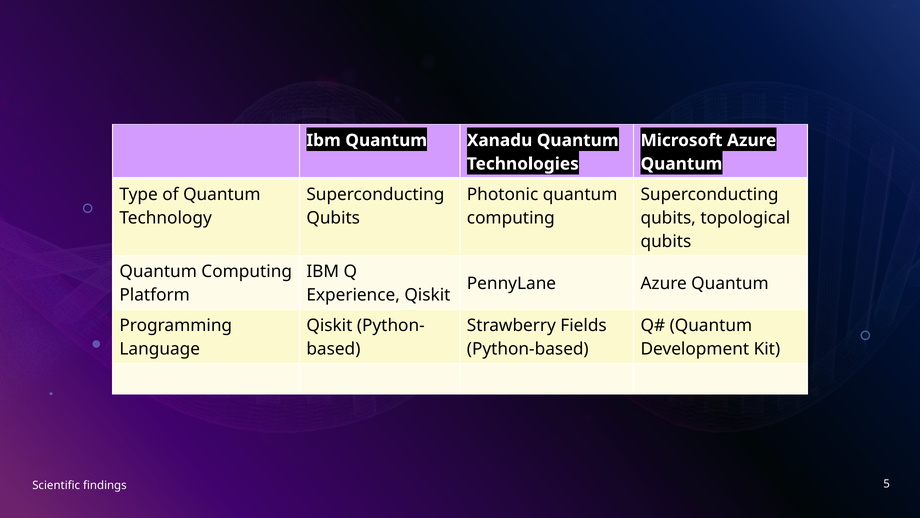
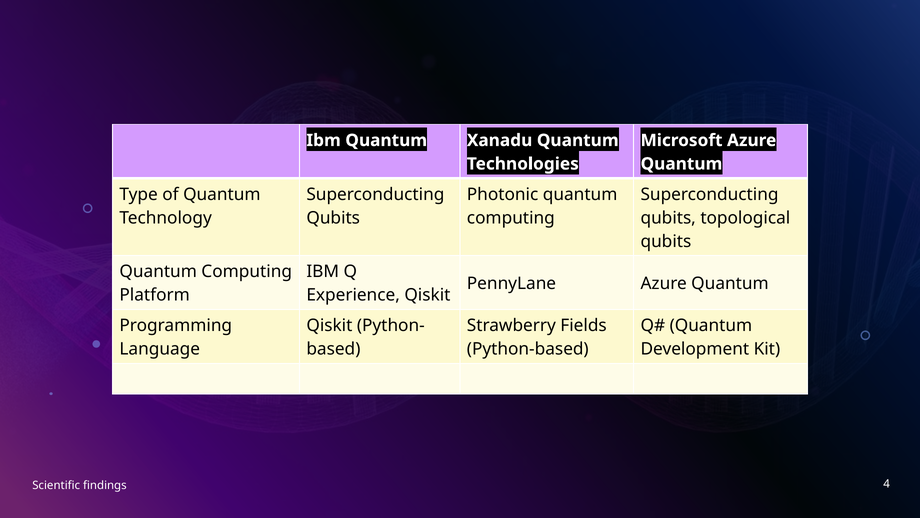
5: 5 -> 4
